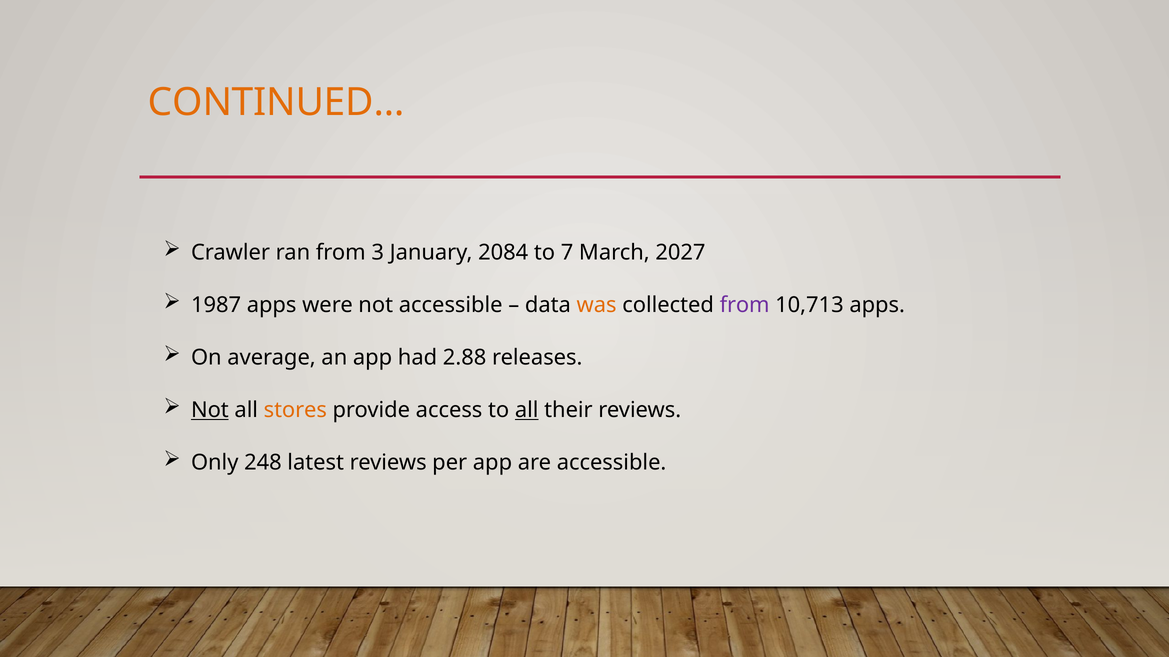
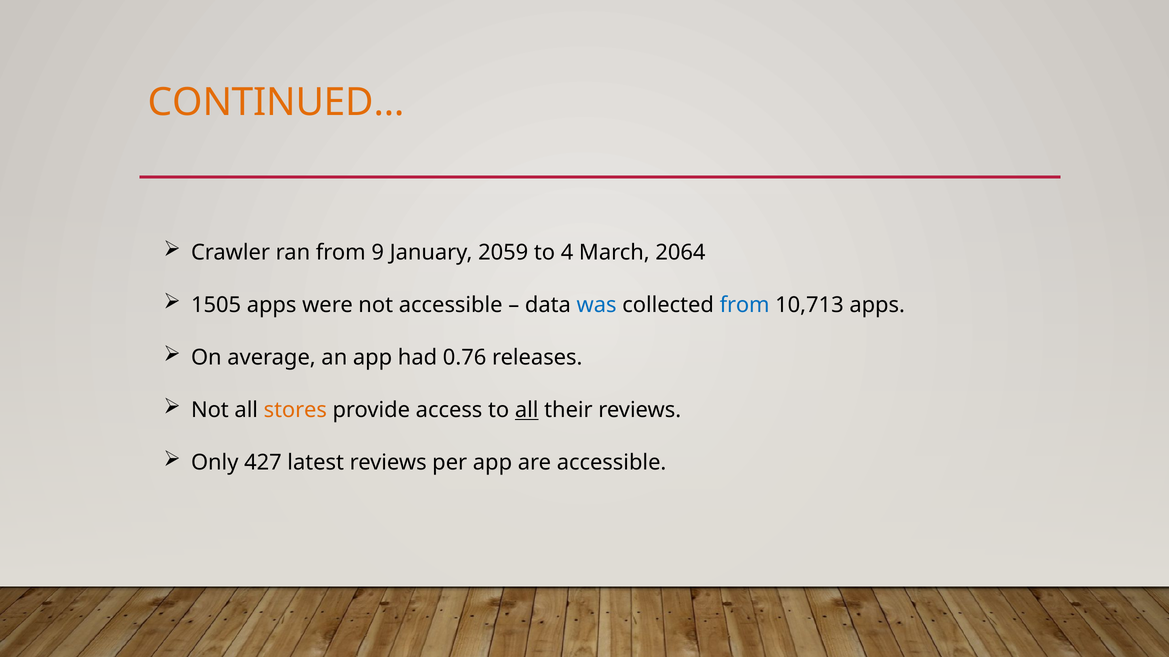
3: 3 -> 9
2084: 2084 -> 2059
7: 7 -> 4
2027: 2027 -> 2064
1987: 1987 -> 1505
was colour: orange -> blue
from at (745, 305) colour: purple -> blue
2.88: 2.88 -> 0.76
Not at (210, 410) underline: present -> none
248: 248 -> 427
